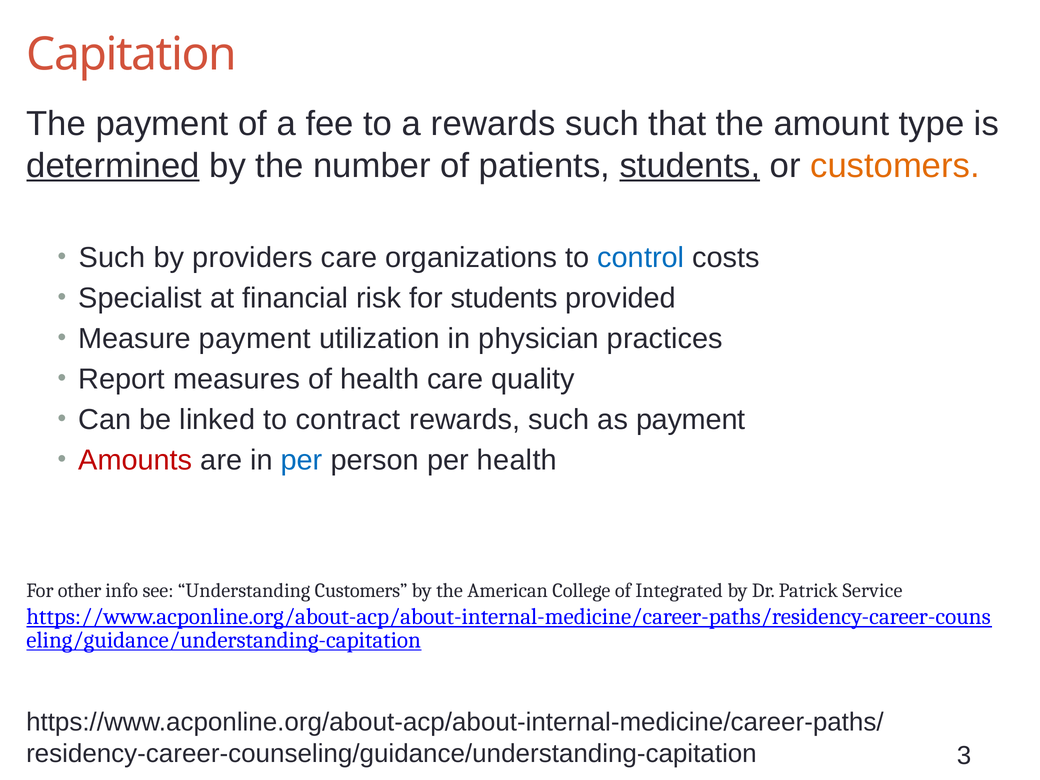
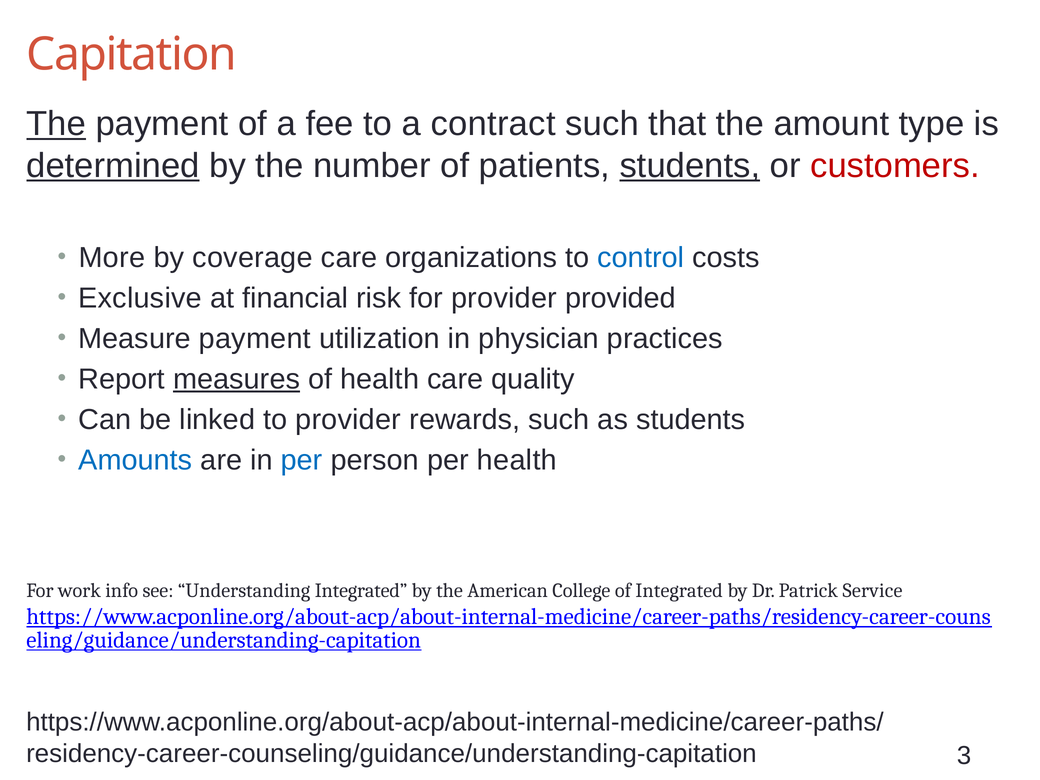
The at (56, 124) underline: none -> present
a rewards: rewards -> contract
customers at (895, 166) colour: orange -> red
Such at (112, 258): Such -> More
providers: providers -> coverage
Specialist: Specialist -> Exclusive
for students: students -> provider
measures underline: none -> present
to contract: contract -> provider
as payment: payment -> students
Amounts colour: red -> blue
other: other -> work
Understanding Customers: Customers -> Integrated
